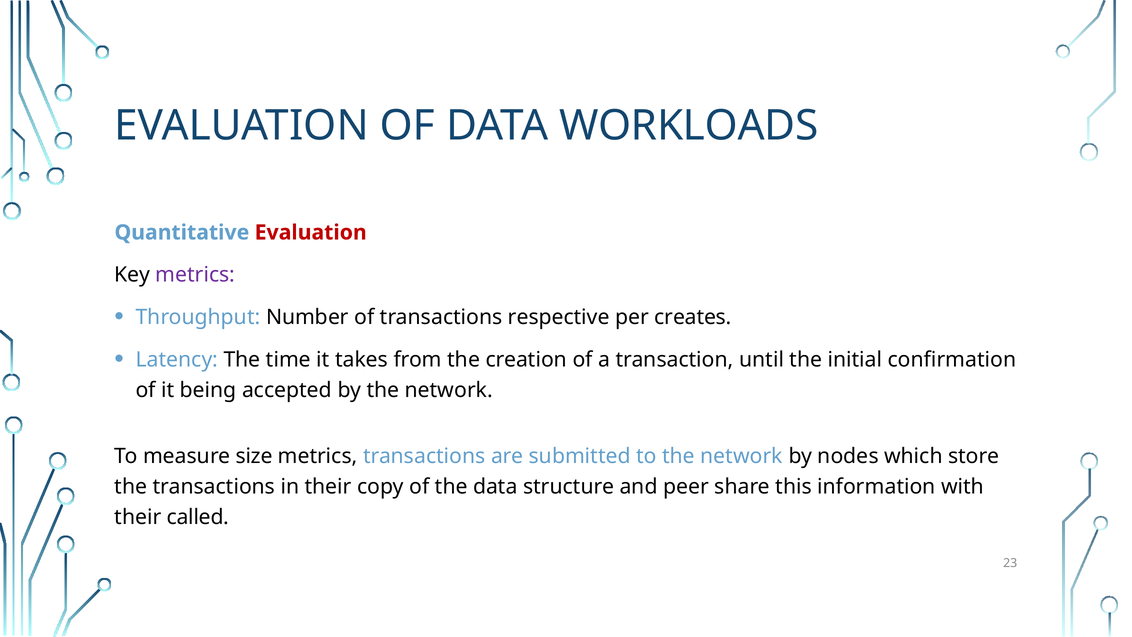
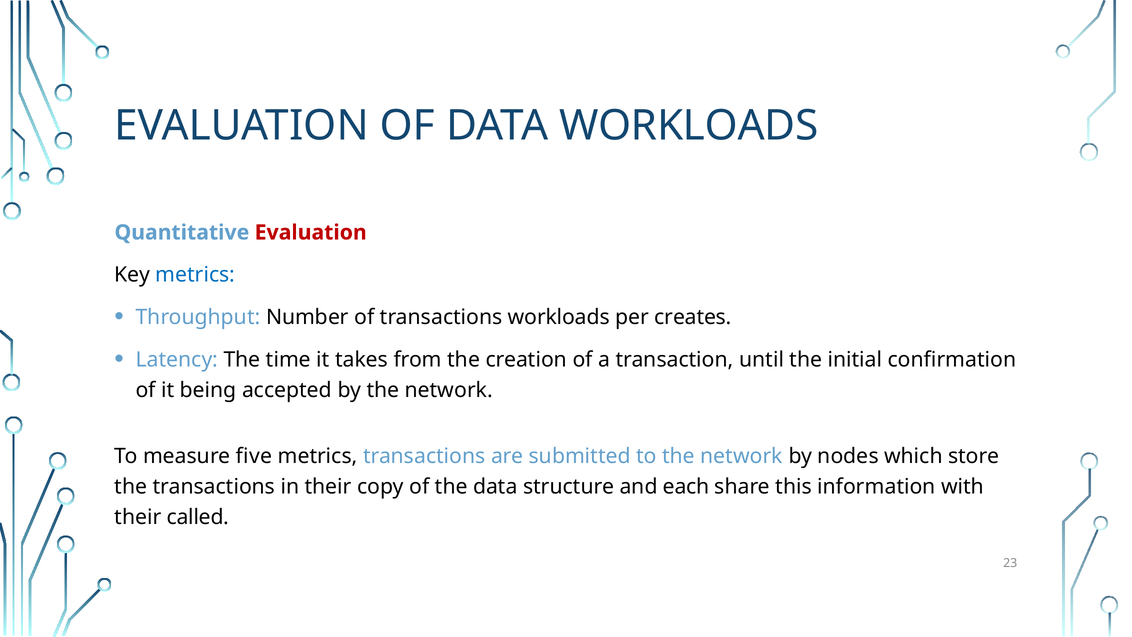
metrics at (195, 275) colour: purple -> blue
transactions respective: respective -> workloads
size: size -> five
peer: peer -> each
